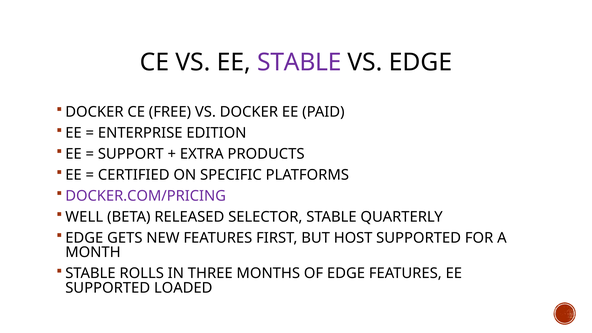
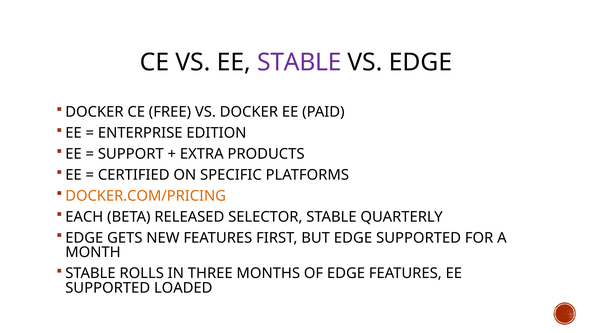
DOCKER.COM/PRICING colour: purple -> orange
WELL: WELL -> EACH
BUT HOST: HOST -> EDGE
